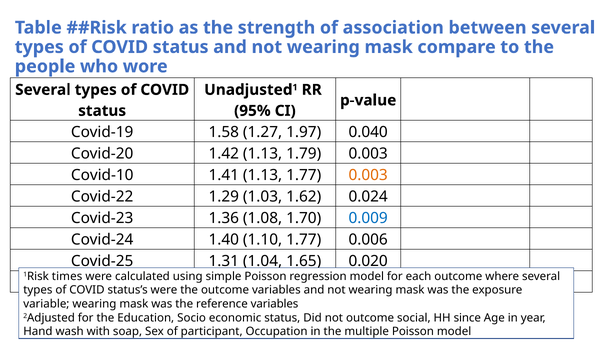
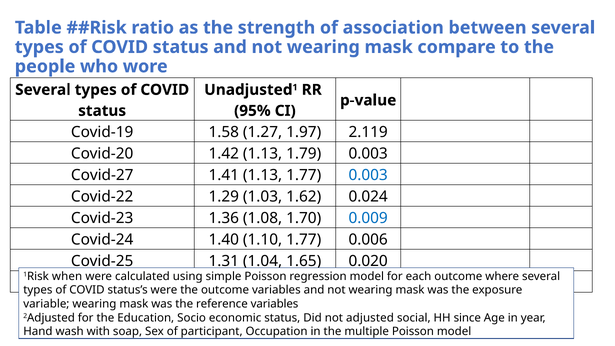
0.040: 0.040 -> 2.119
Covid-10: Covid-10 -> Covid-27
0.003 at (368, 175) colour: orange -> blue
times: times -> when
not outcome: outcome -> adjusted
